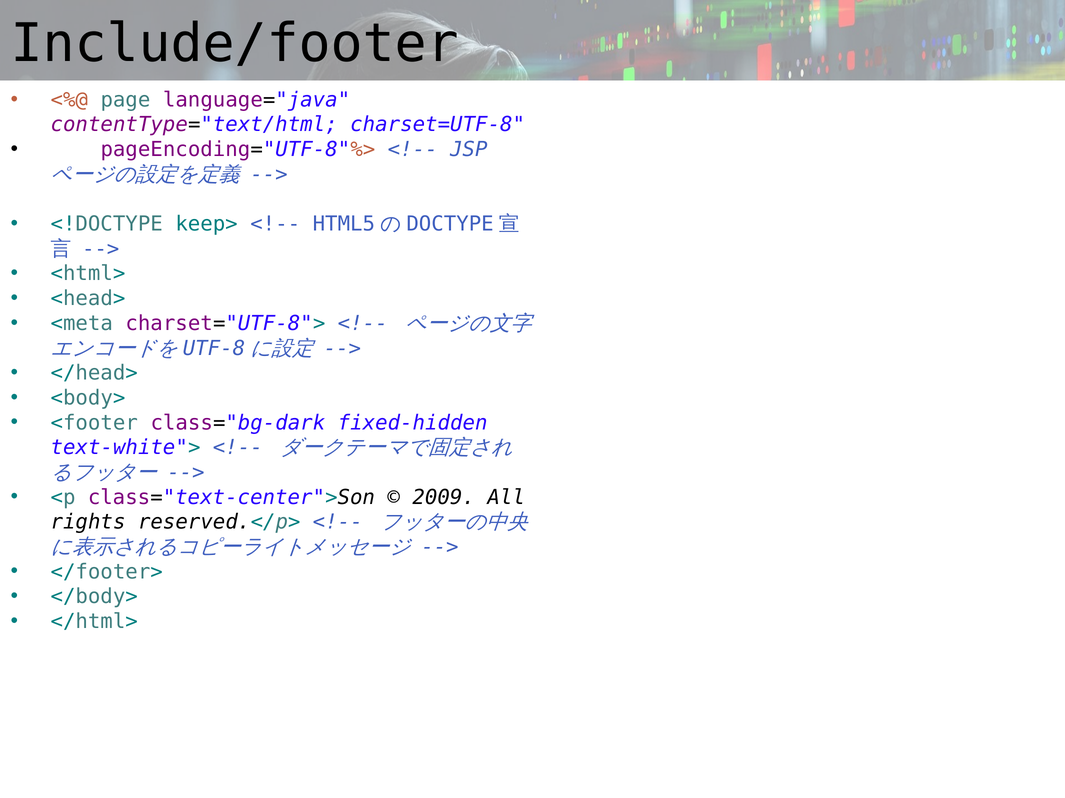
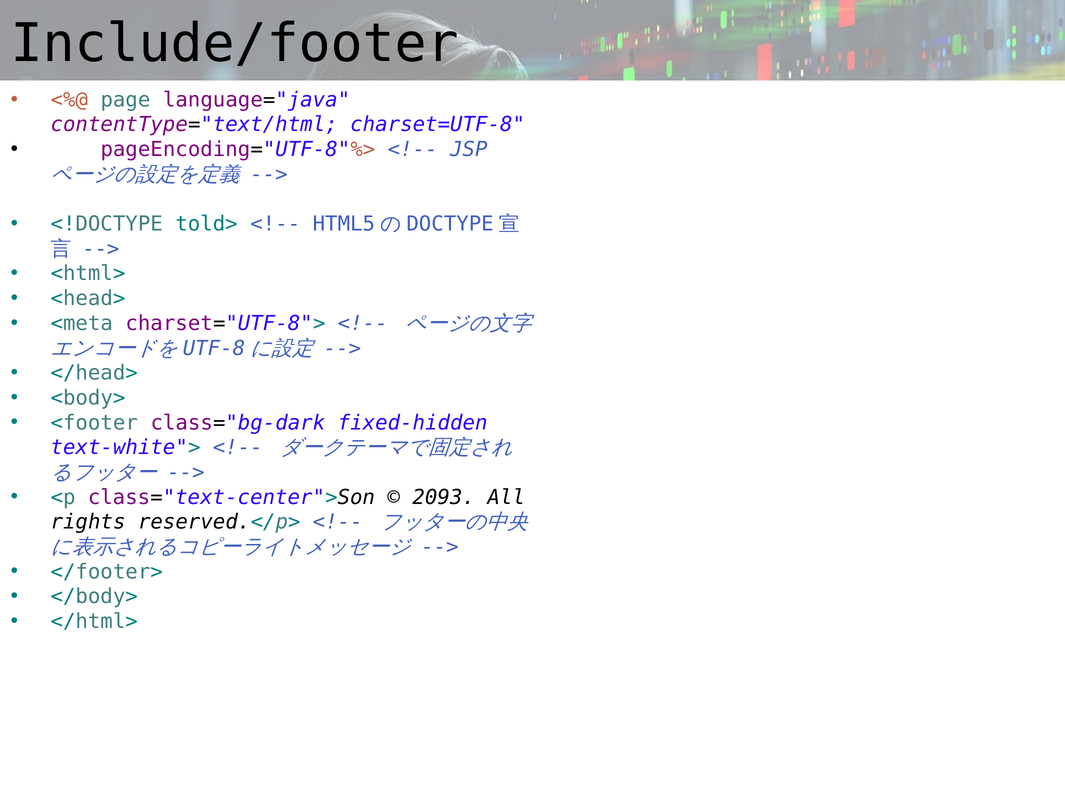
keep>: keep> -> told>
2009: 2009 -> 2093
